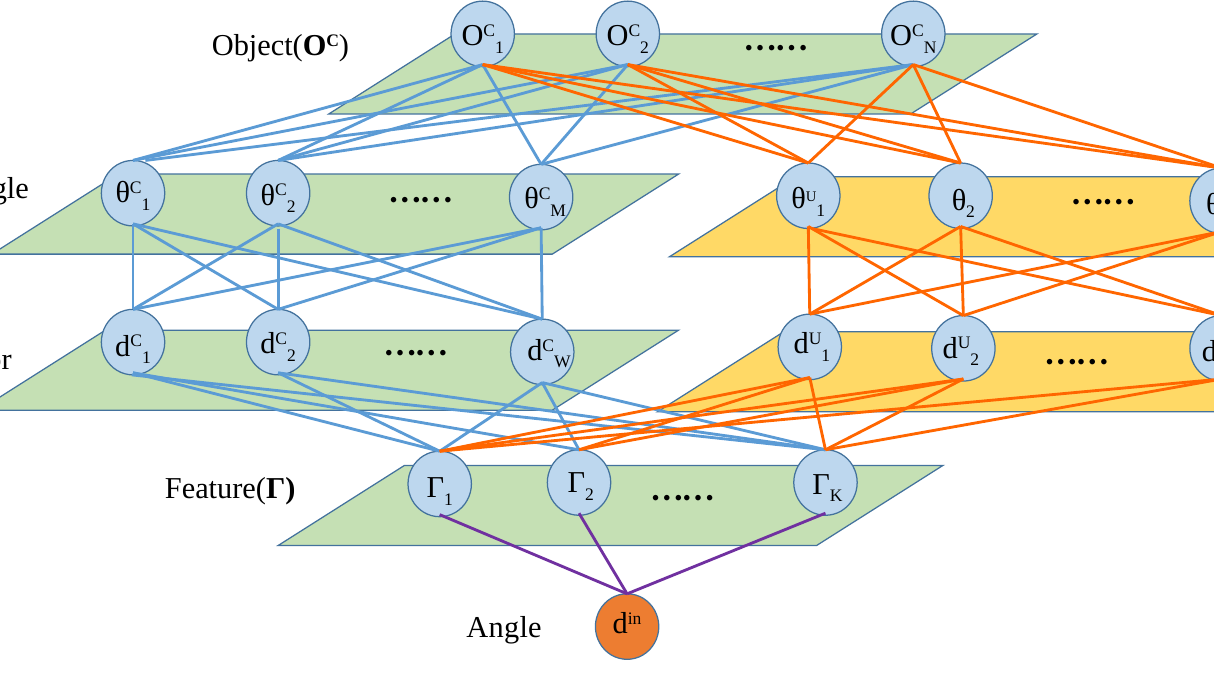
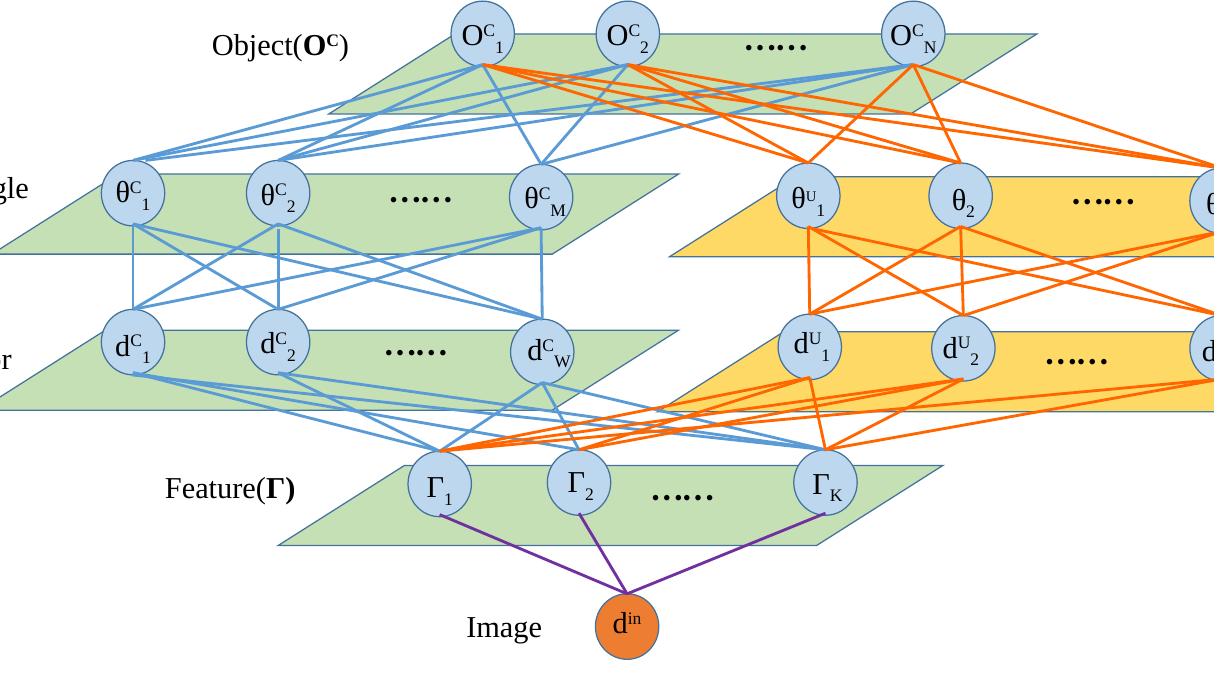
Angle at (504, 627): Angle -> Image
